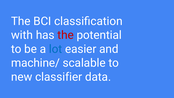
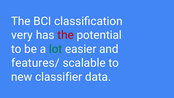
with: with -> very
lot colour: blue -> green
machine/: machine/ -> features/
